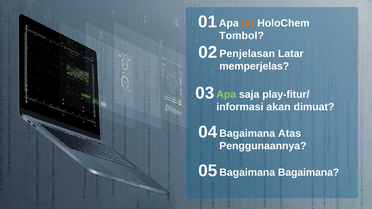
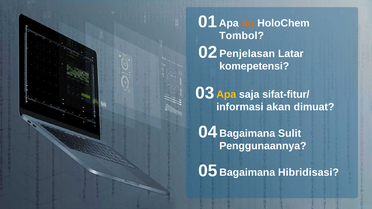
memperjelas: memperjelas -> komepetensi
Apa at (226, 95) colour: light green -> yellow
play-fitur/: play-fitur/ -> sifat-fitur/
Atas: Atas -> Sulit
Bagaimana Bagaimana: Bagaimana -> Hibridisasi
